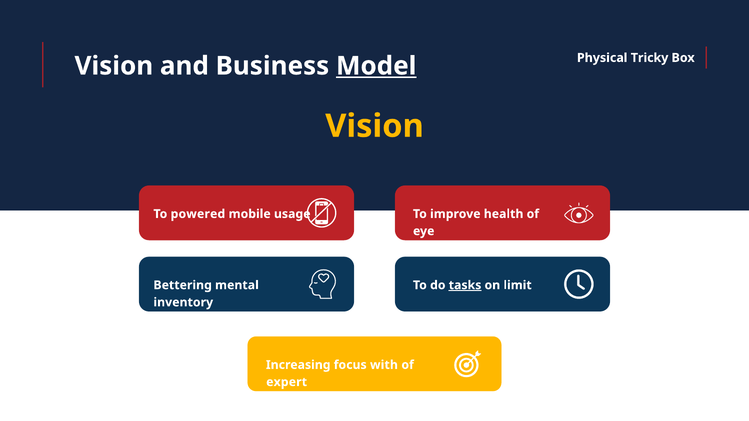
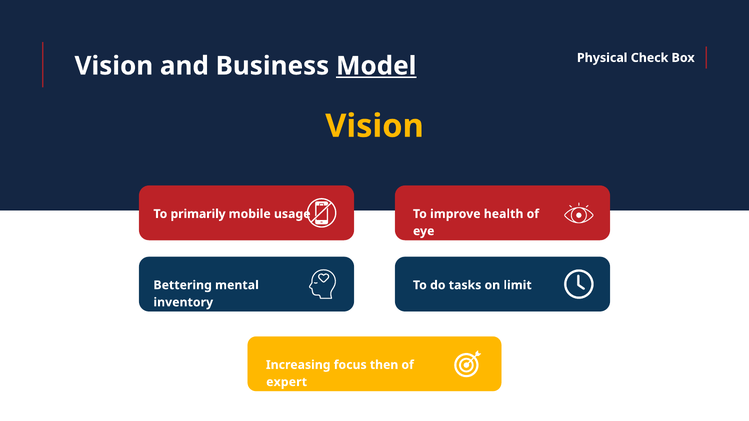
Tricky: Tricky -> Check
powered: powered -> primarily
tasks underline: present -> none
with: with -> then
